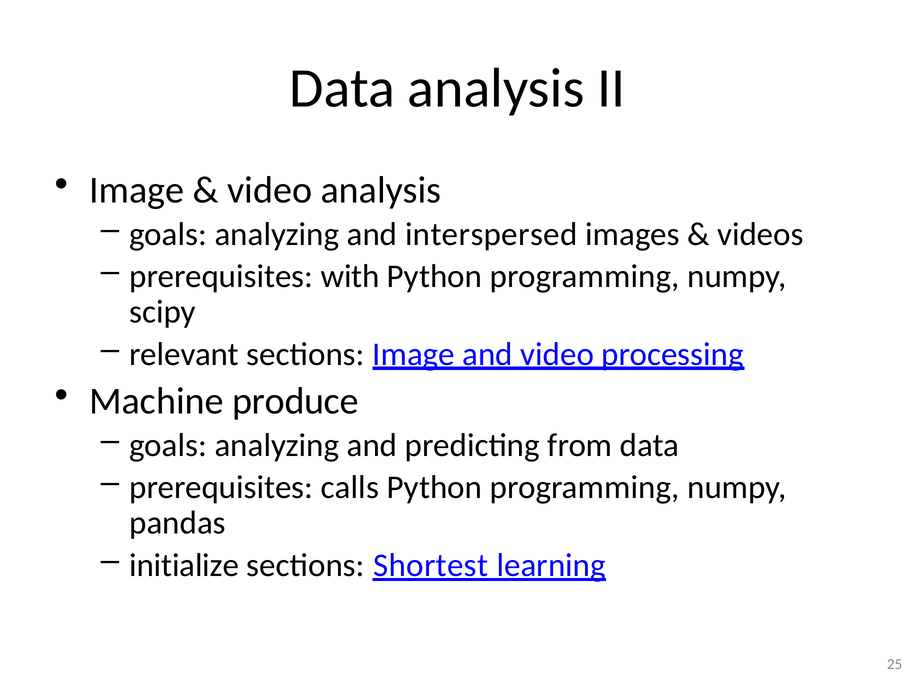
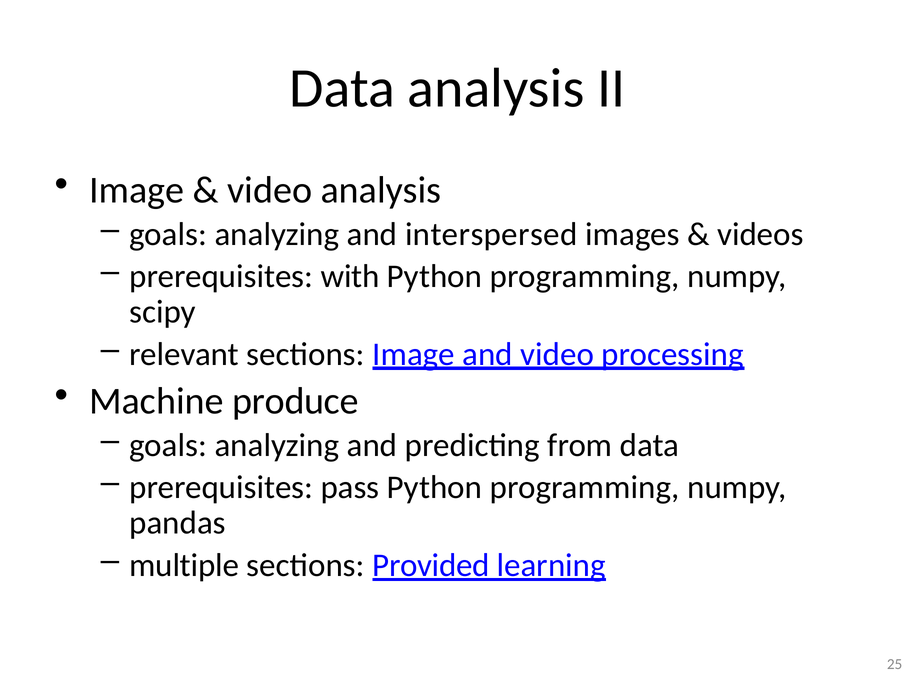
calls: calls -> pass
initialize: initialize -> multiple
Shortest: Shortest -> Provided
